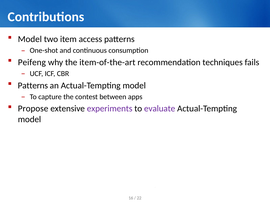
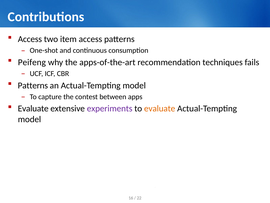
Model at (30, 39): Model -> Access
item-of-the-art: item-of-the-art -> apps-of-the-art
Propose at (33, 108): Propose -> Evaluate
evaluate at (160, 108) colour: purple -> orange
